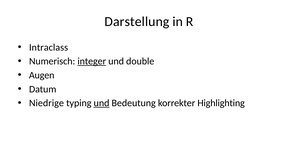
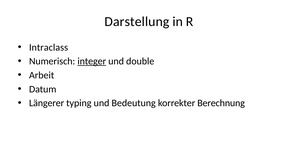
Augen: Augen -> Arbeit
Niedrige: Niedrige -> Längerer
und at (102, 103) underline: present -> none
Highlighting: Highlighting -> Berechnung
